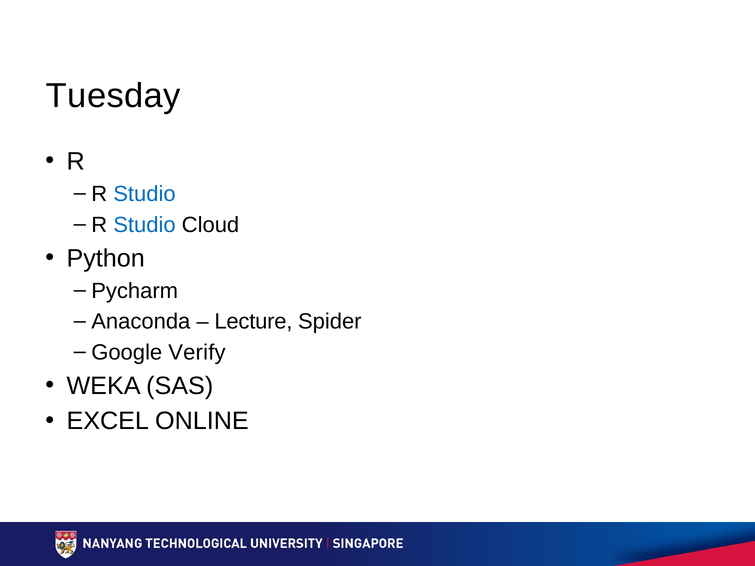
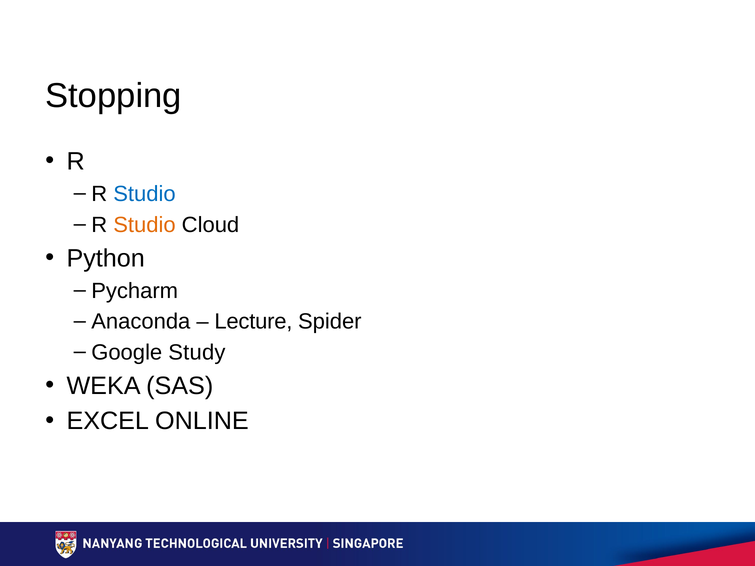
Tuesday: Tuesday -> Stopping
Studio at (144, 225) colour: blue -> orange
Verify: Verify -> Study
